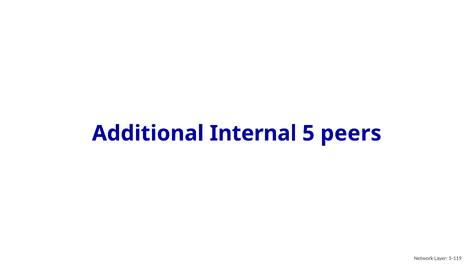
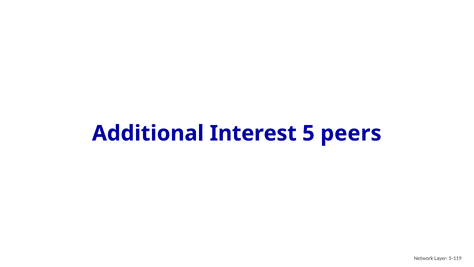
Internal: Internal -> Interest
